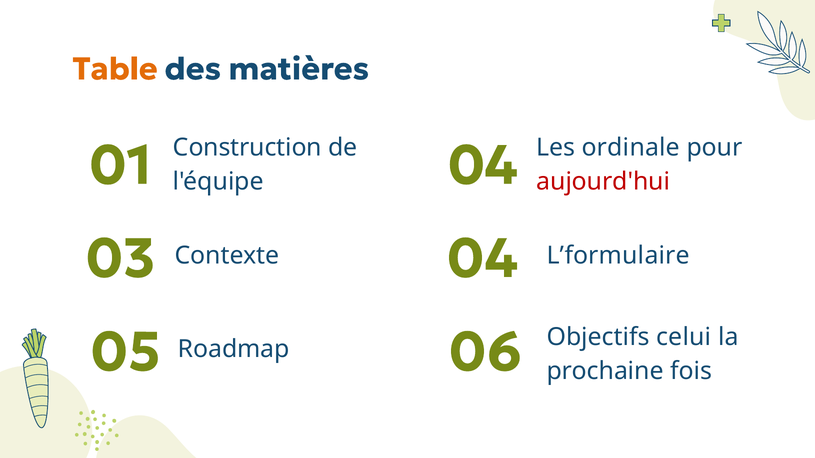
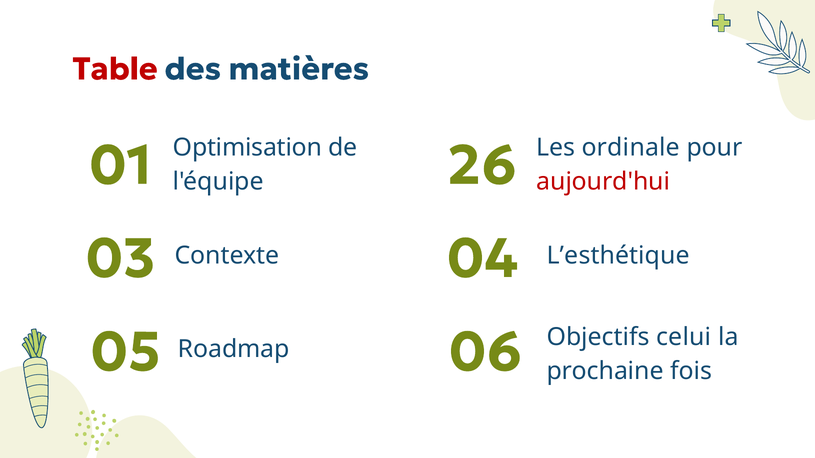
Table colour: orange -> red
Construction: Construction -> Optimisation
l'équipe 04: 04 -> 26
L’formulaire: L’formulaire -> L’esthétique
